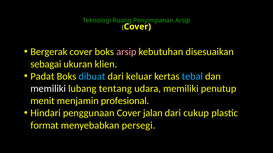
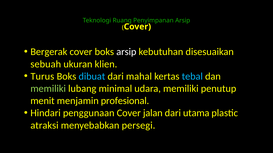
arsip at (126, 52) colour: pink -> white
sebagai: sebagai -> sebuah
Padat: Padat -> Turus
keluar: keluar -> mahal
memiliki at (48, 89) colour: white -> light green
tentang: tentang -> minimal
cukup: cukup -> utama
format: format -> atraksi
